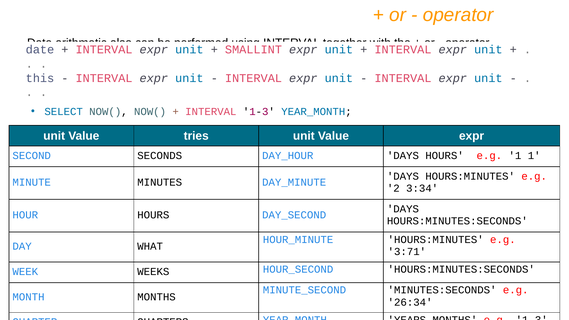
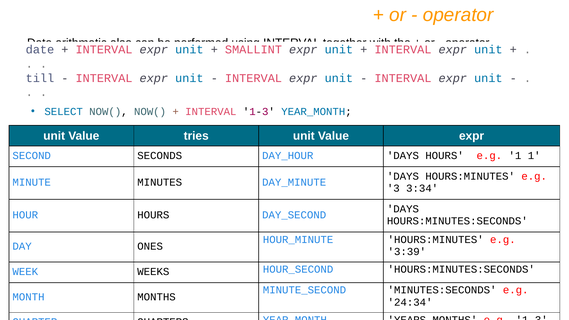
this: this -> till
2: 2 -> 3
WHAT: WHAT -> ONES
3:71: 3:71 -> 3:39
26:34: 26:34 -> 24:34
